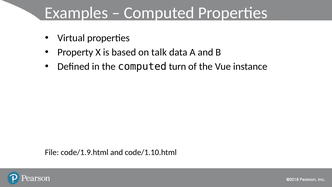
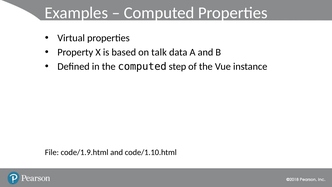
turn: turn -> step
